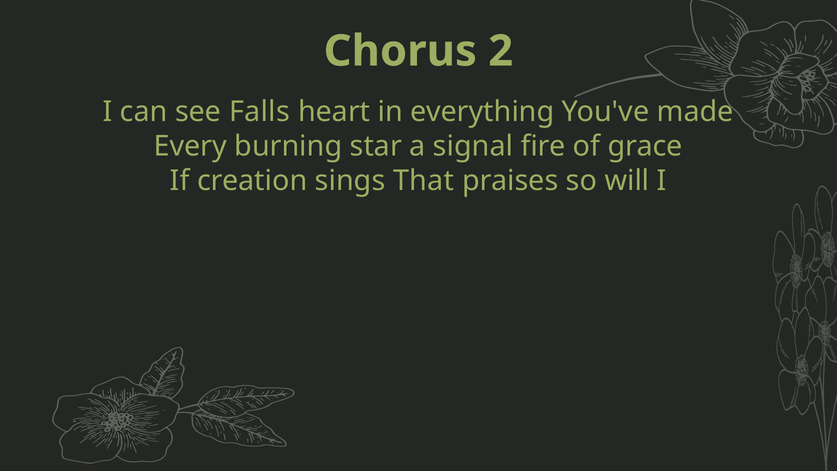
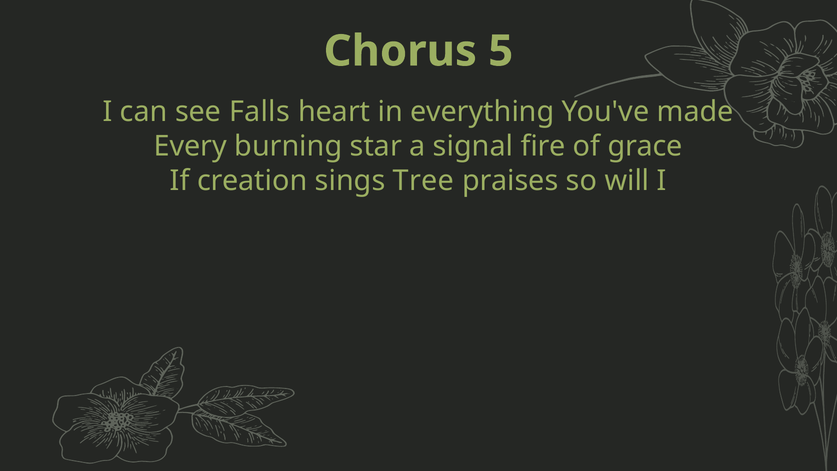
2: 2 -> 5
That: That -> Tree
